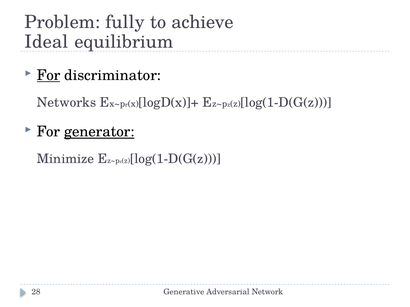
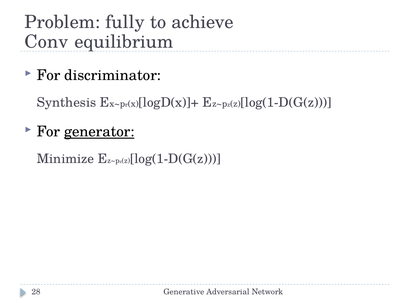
Ideal: Ideal -> Conv
For at (49, 75) underline: present -> none
Networks: Networks -> Synthesis
